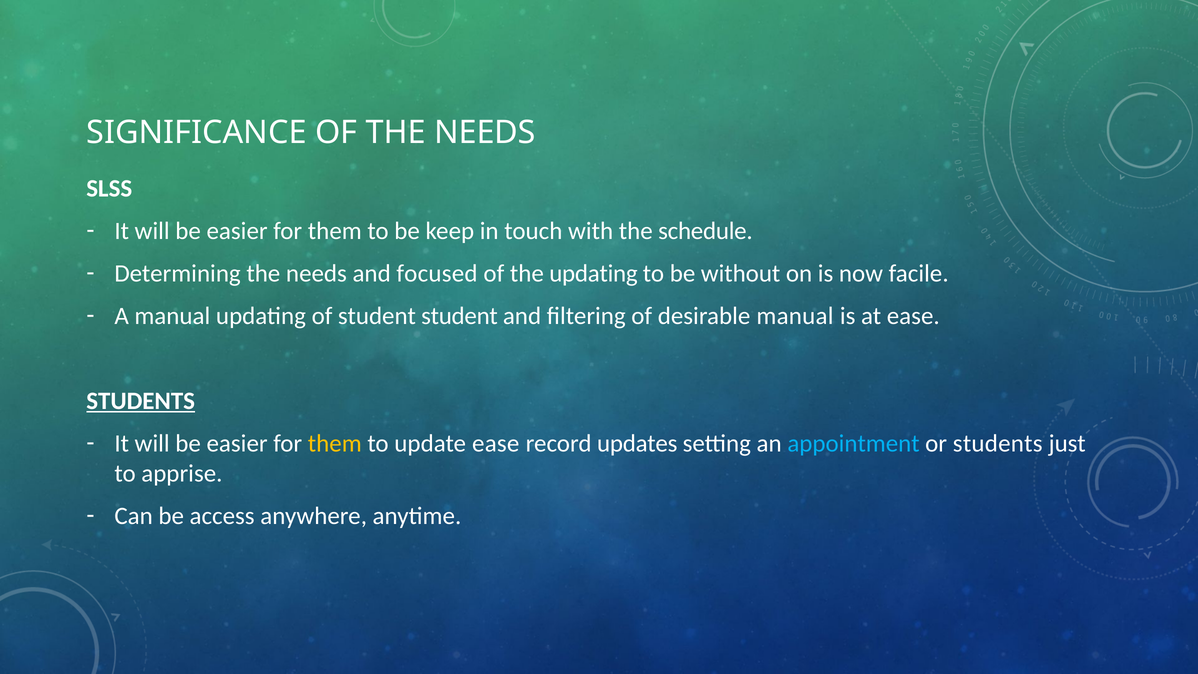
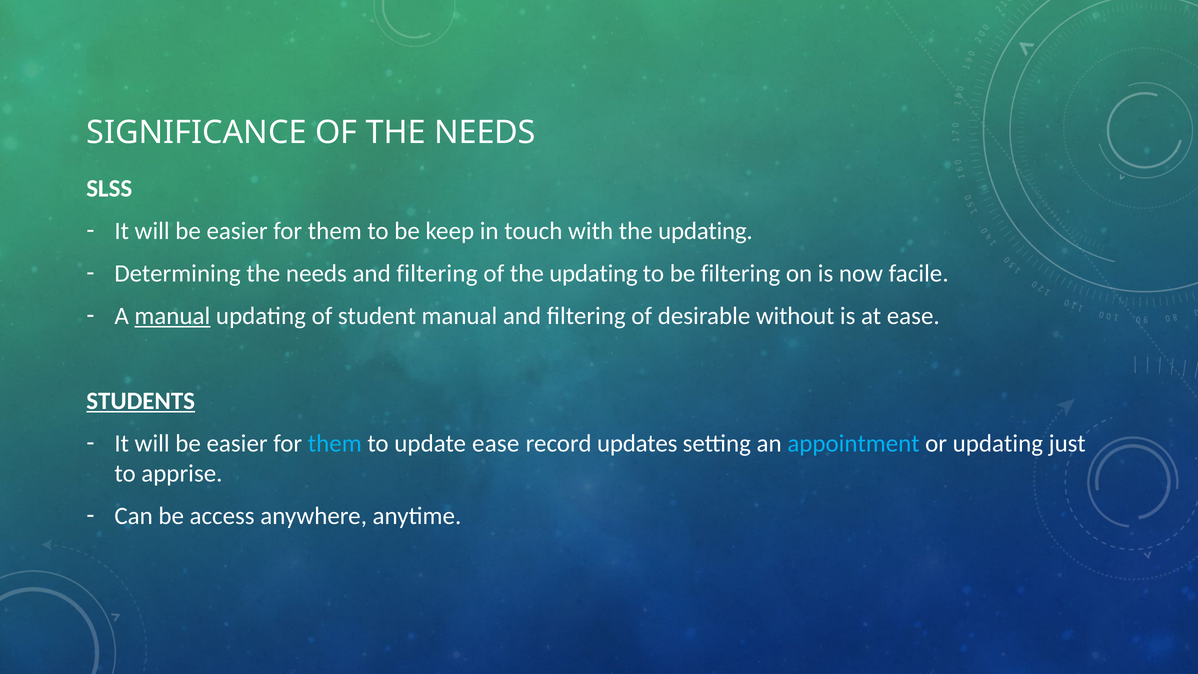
with the schedule: schedule -> updating
needs and focused: focused -> filtering
be without: without -> filtering
manual at (172, 316) underline: none -> present
student student: student -> manual
desirable manual: manual -> without
them at (335, 443) colour: yellow -> light blue
or students: students -> updating
